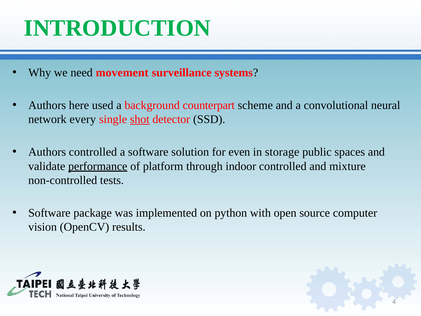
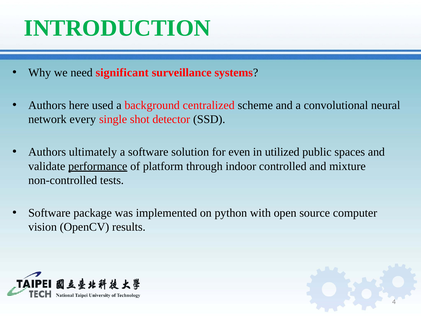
movement: movement -> significant
counterpart: counterpart -> centralized
shot underline: present -> none
Authors controlled: controlled -> ultimately
storage: storage -> utilized
